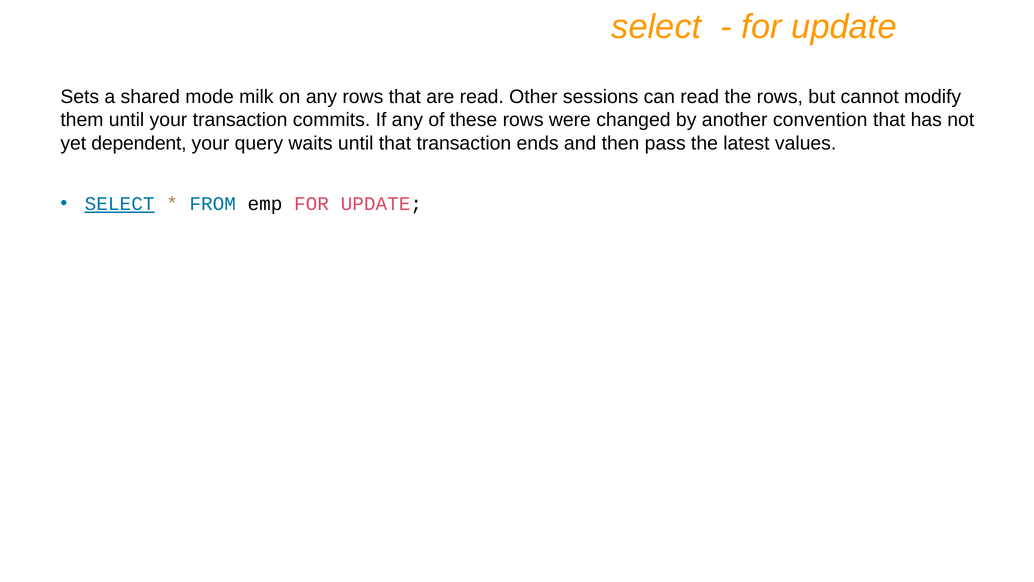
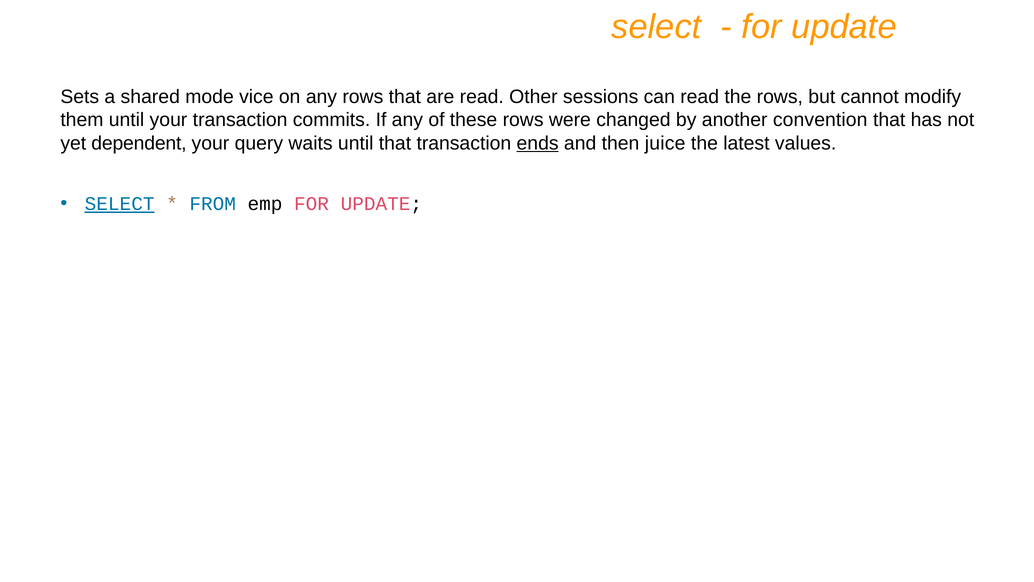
milk: milk -> vice
ends underline: none -> present
pass: pass -> juice
